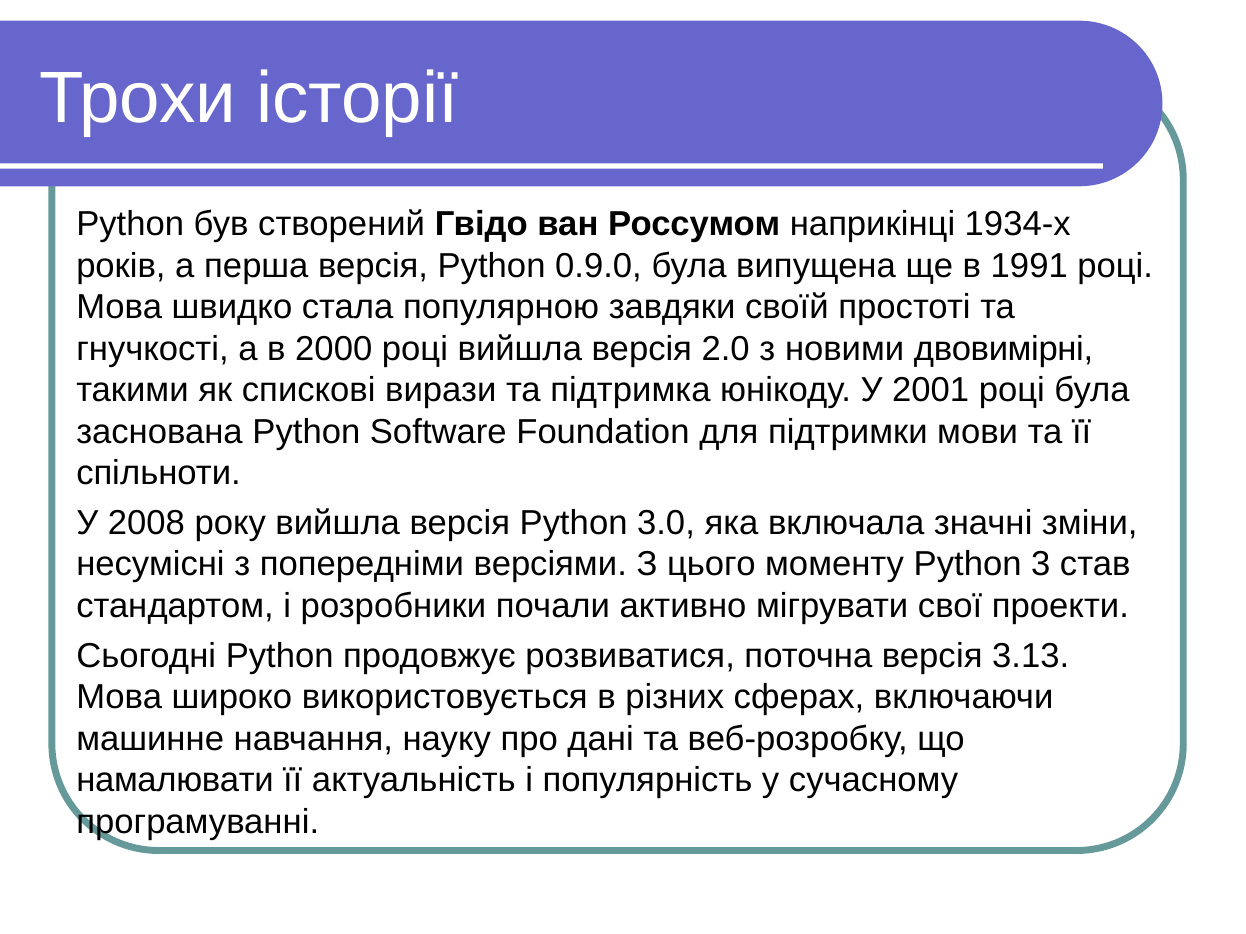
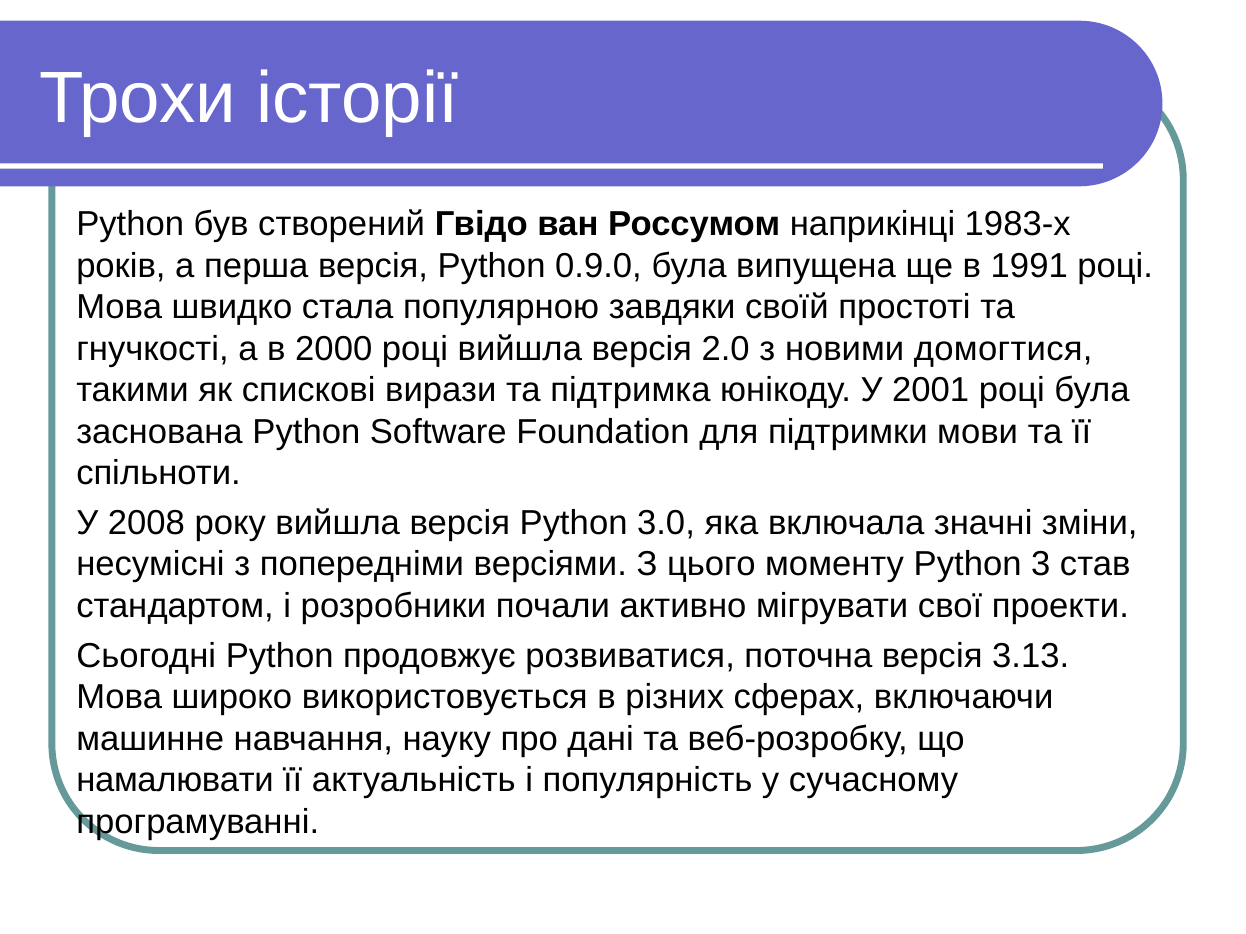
1934-х: 1934-х -> 1983-х
двовимірні: двовимірні -> домогтися
